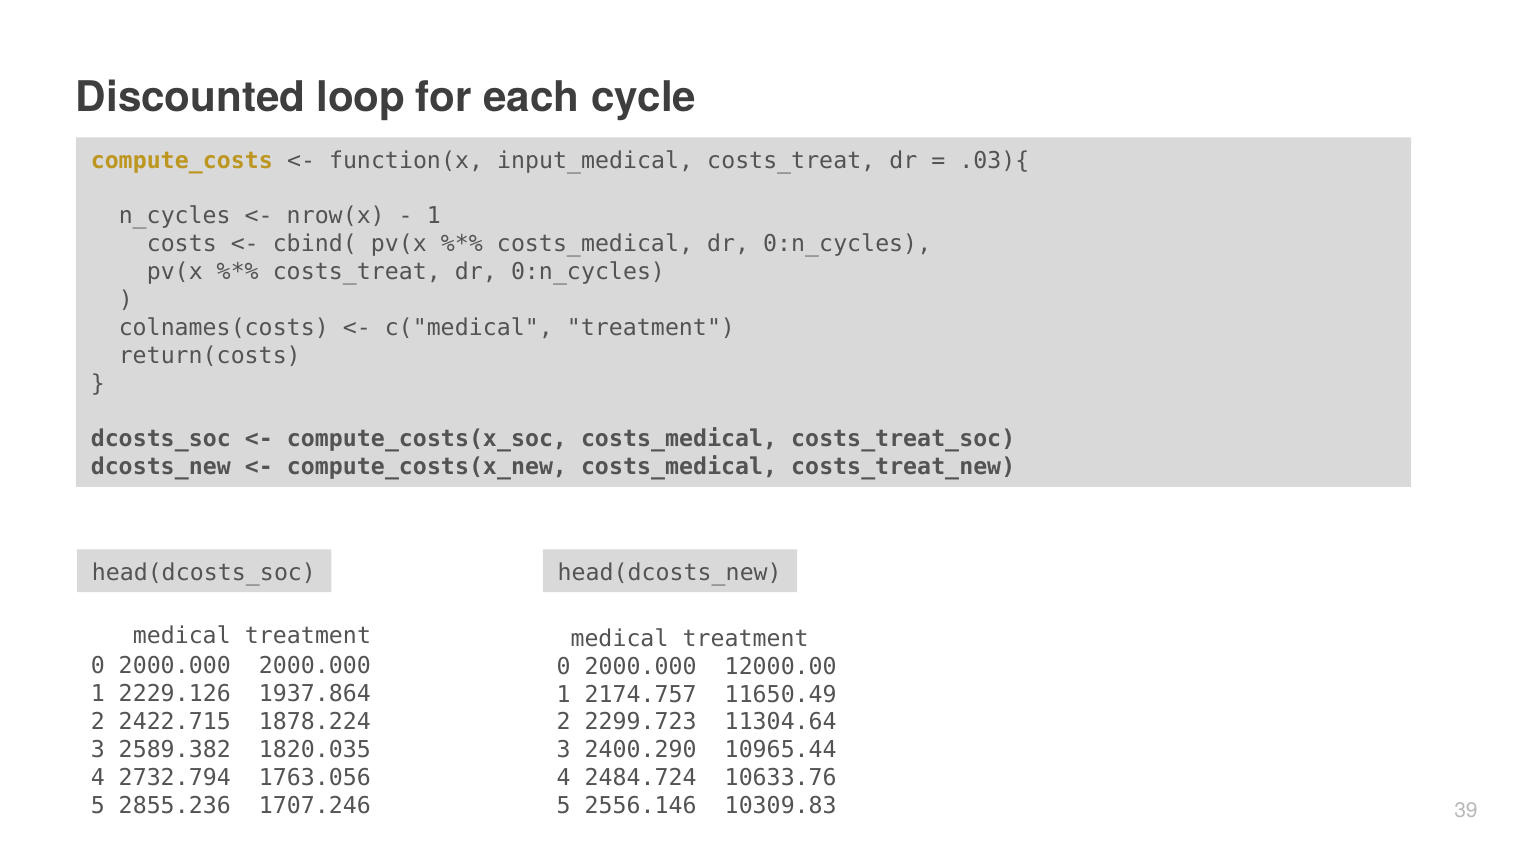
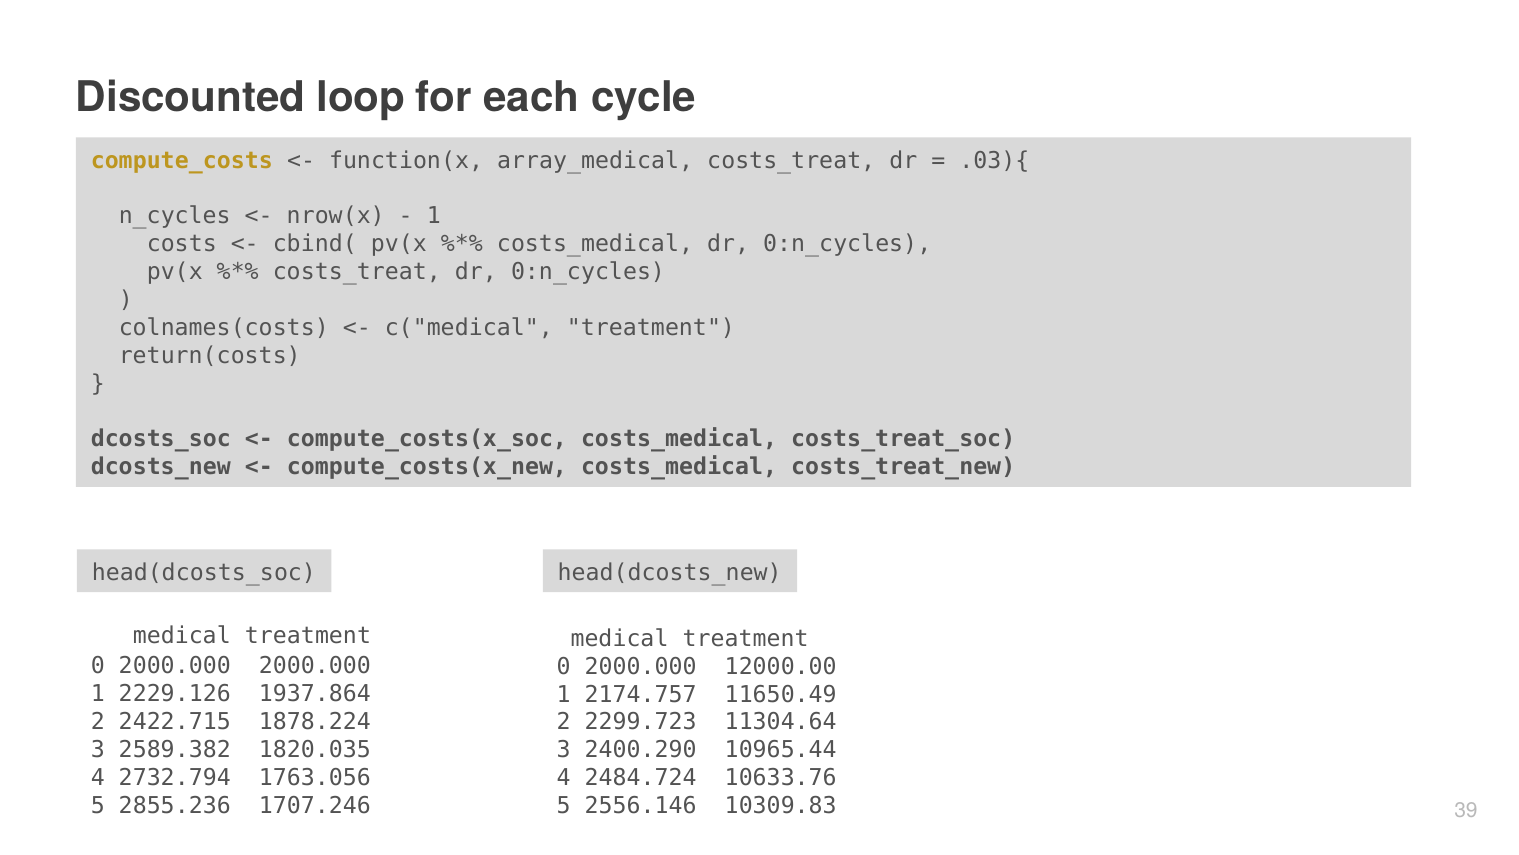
input_medical: input_medical -> array_medical
